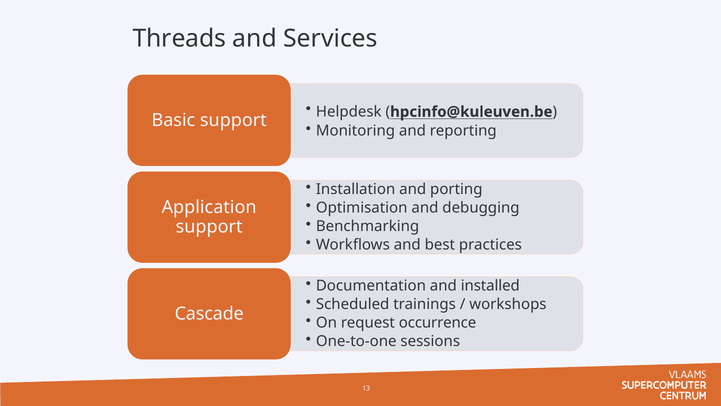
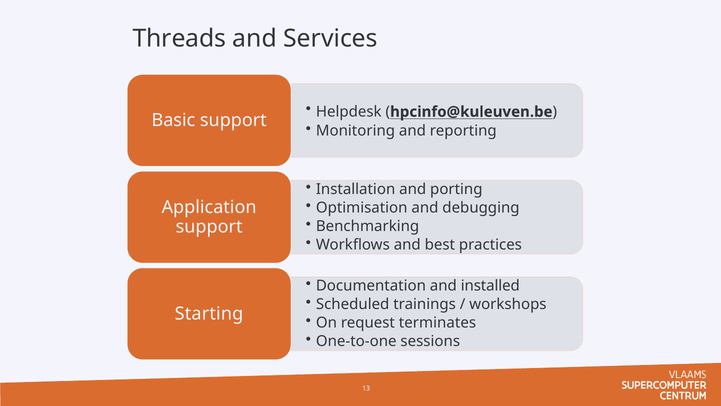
Cascade: Cascade -> Starting
occurrence: occurrence -> terminates
